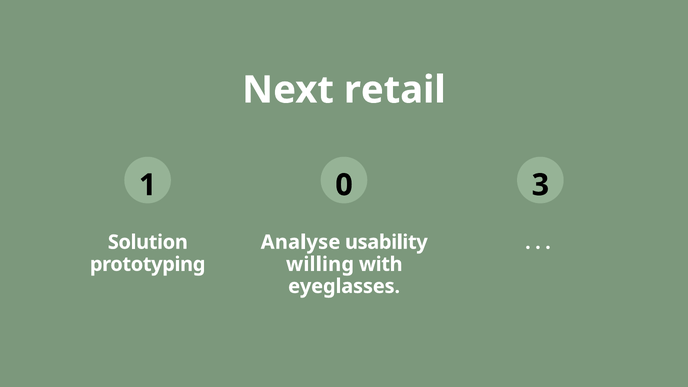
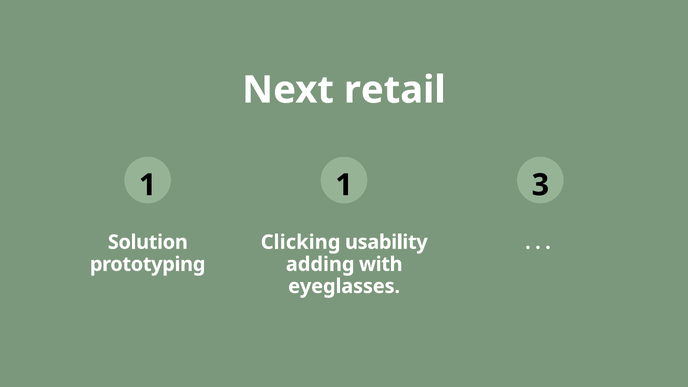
1 0: 0 -> 1
Analyse: Analyse -> Clicking
willing: willing -> adding
